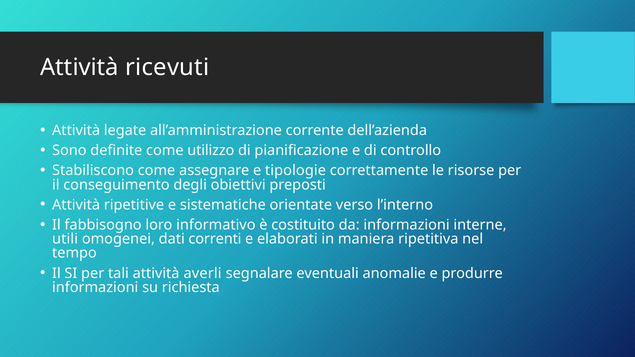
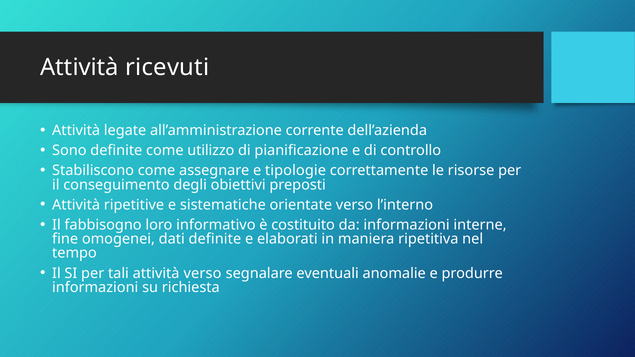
utili: utili -> fine
dati correnti: correnti -> definite
attività averli: averli -> verso
